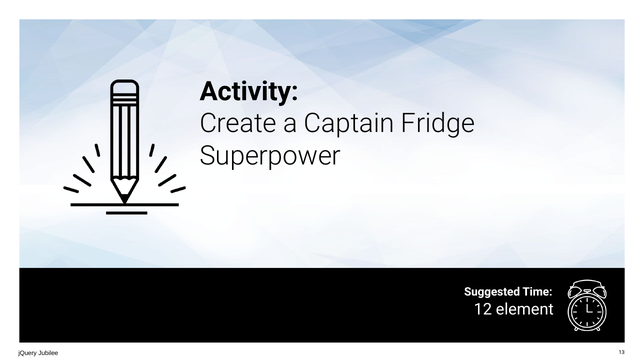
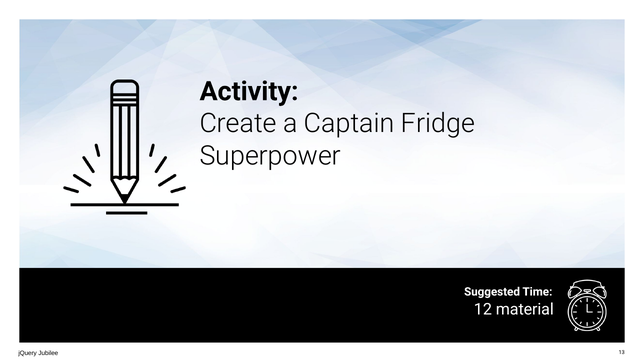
element: element -> material
